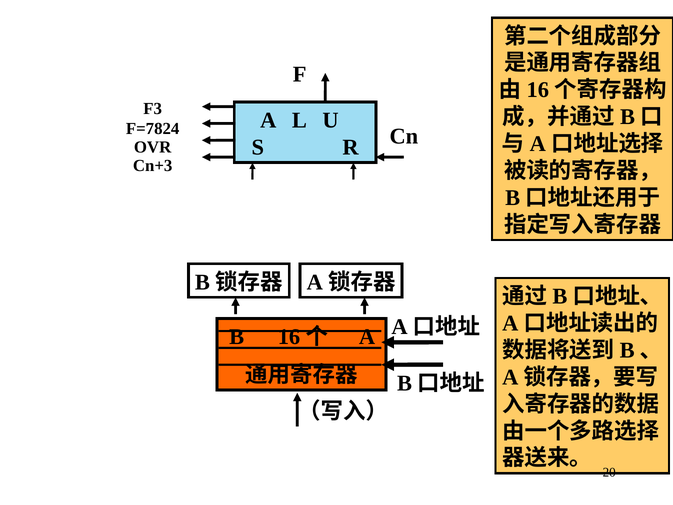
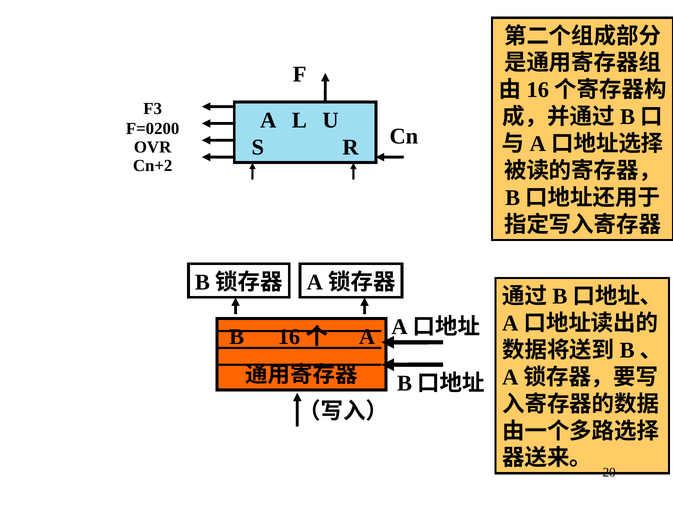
F=7824: F=7824 -> F=0200
Cn+3: Cn+3 -> Cn+2
